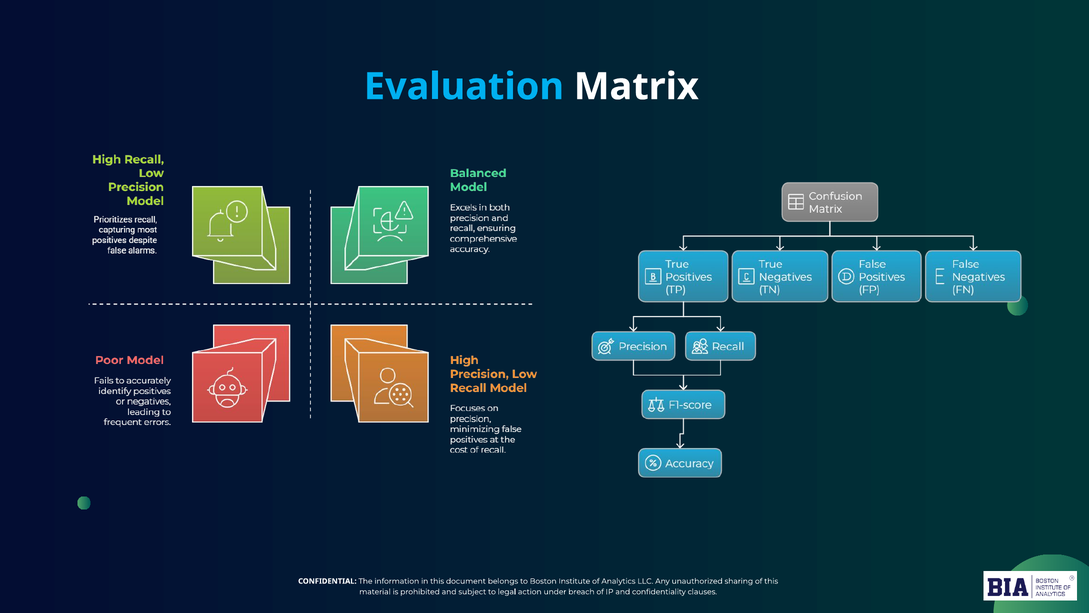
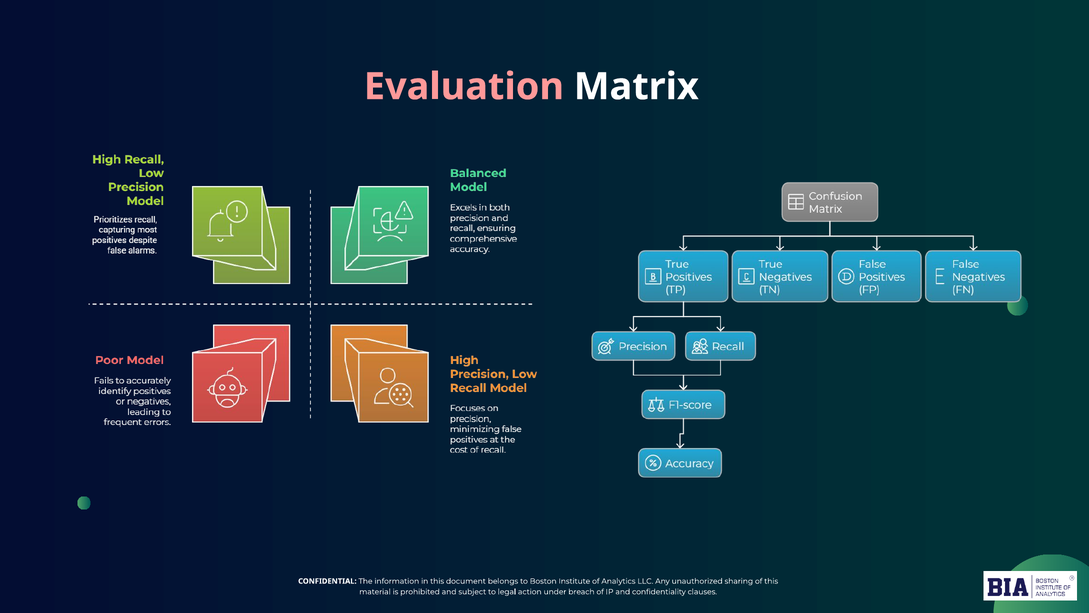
Evaluation colour: light blue -> pink
